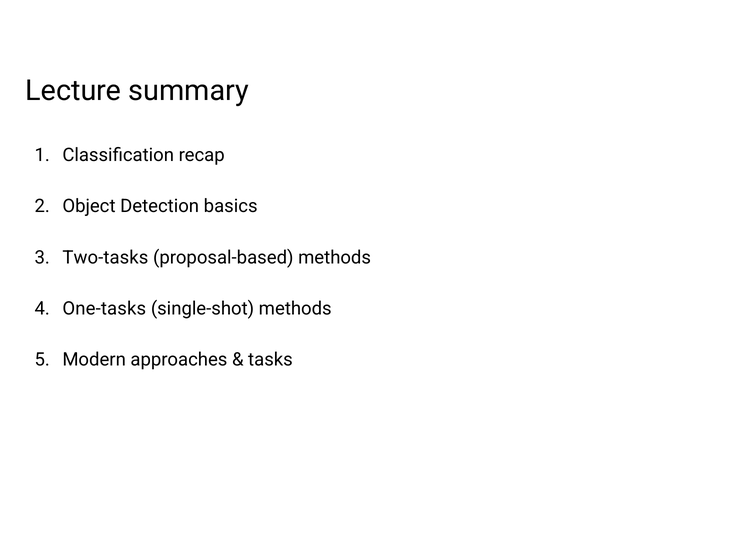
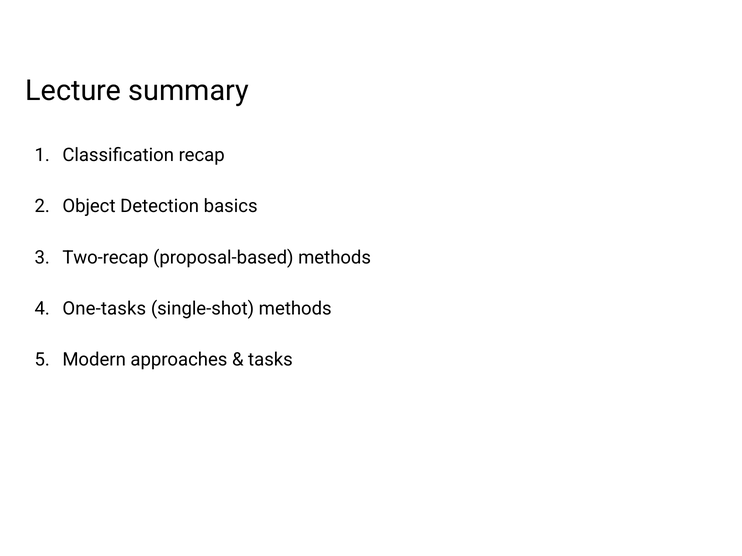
Two-tasks: Two-tasks -> Two-recap
